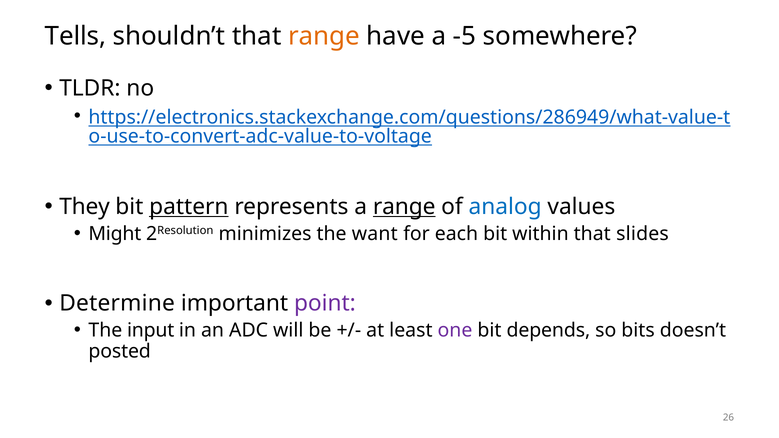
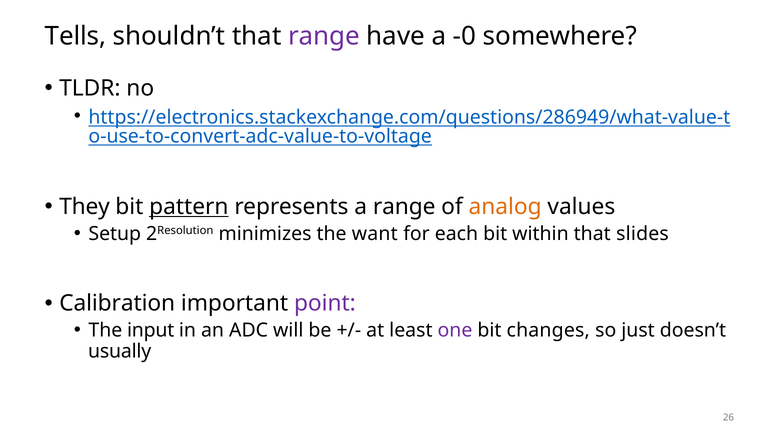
range at (324, 36) colour: orange -> purple
-5: -5 -> -0
range at (404, 207) underline: present -> none
analog colour: blue -> orange
Might: Might -> Setup
Determine: Determine -> Calibration
depends: depends -> changes
bits: bits -> just
posted: posted -> usually
